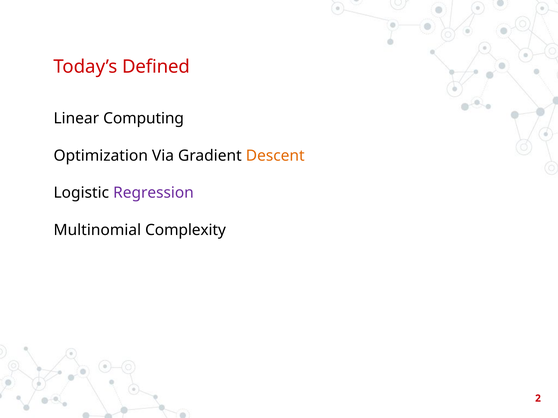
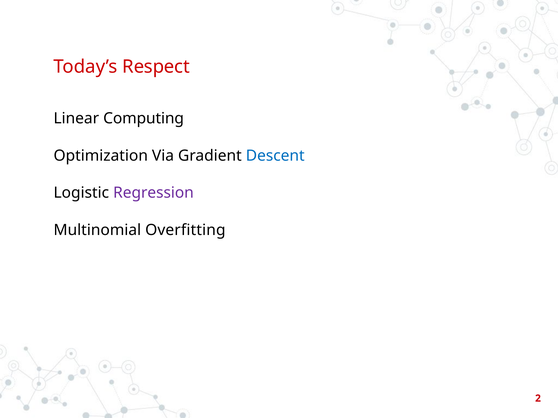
Defined: Defined -> Respect
Descent colour: orange -> blue
Complexity: Complexity -> Overfitting
